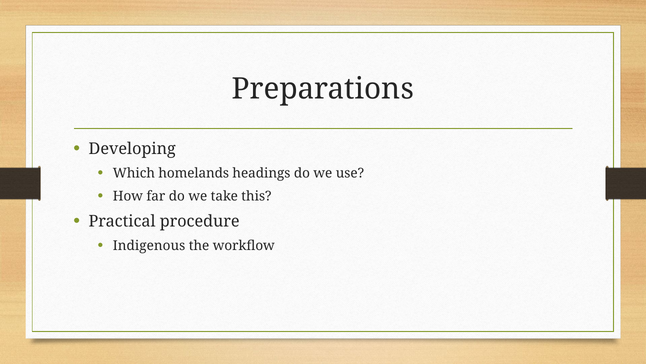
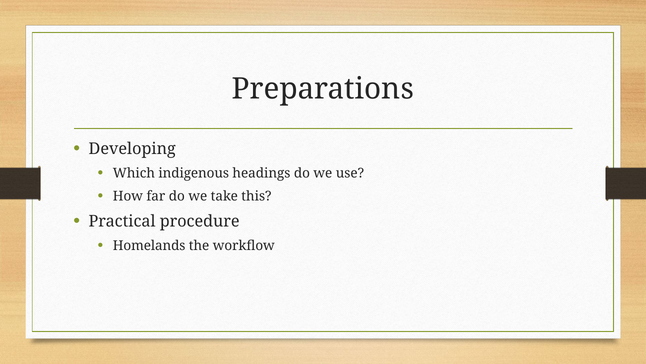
homelands: homelands -> indigenous
Indigenous: Indigenous -> Homelands
